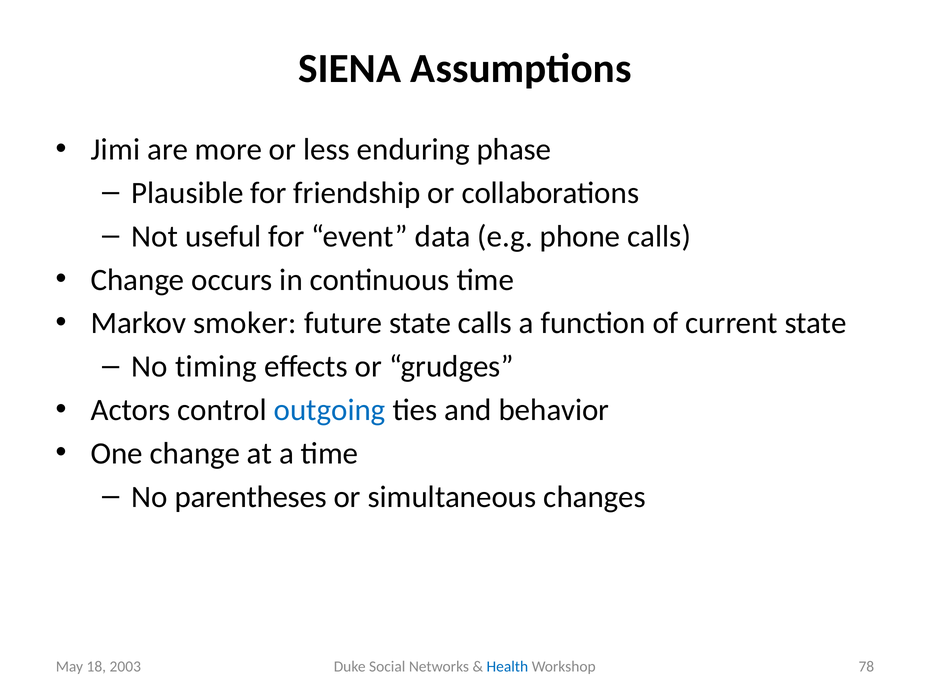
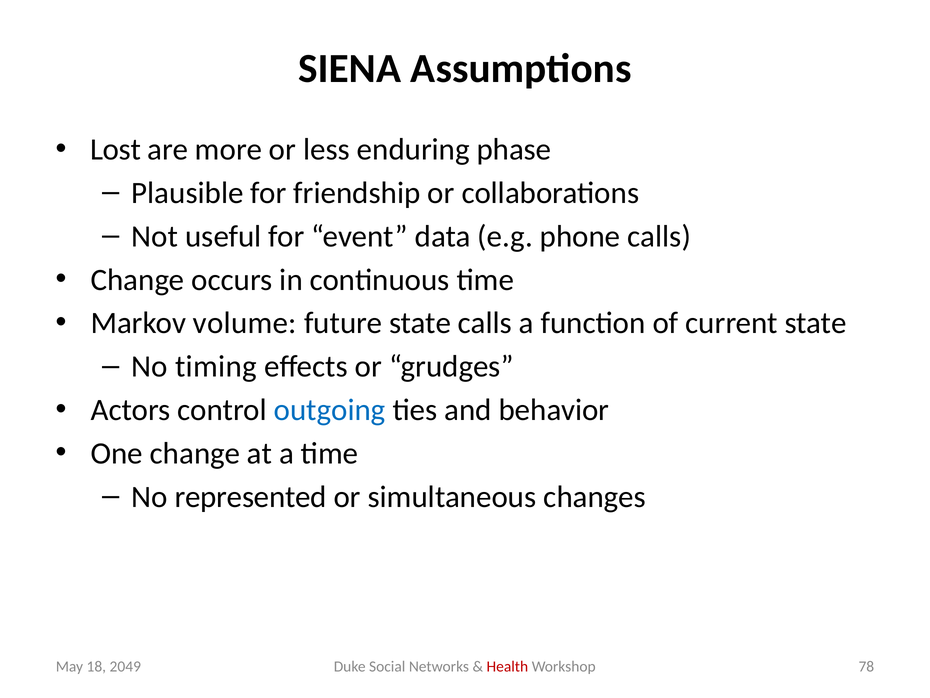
Jimi: Jimi -> Lost
smoker: smoker -> volume
parentheses: parentheses -> represented
Health colour: blue -> red
2003: 2003 -> 2049
